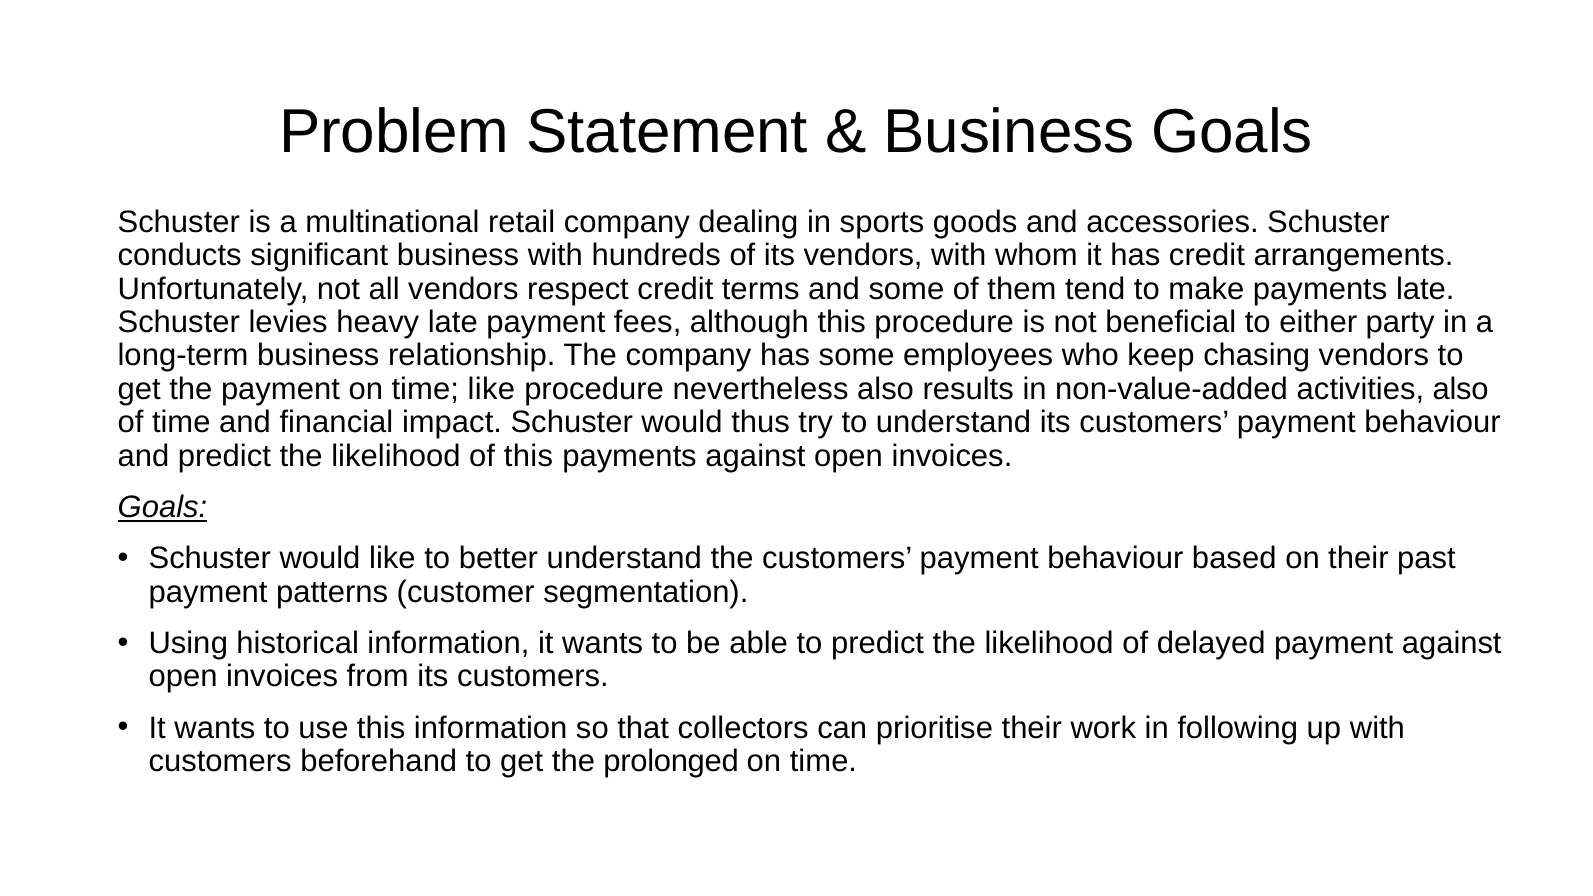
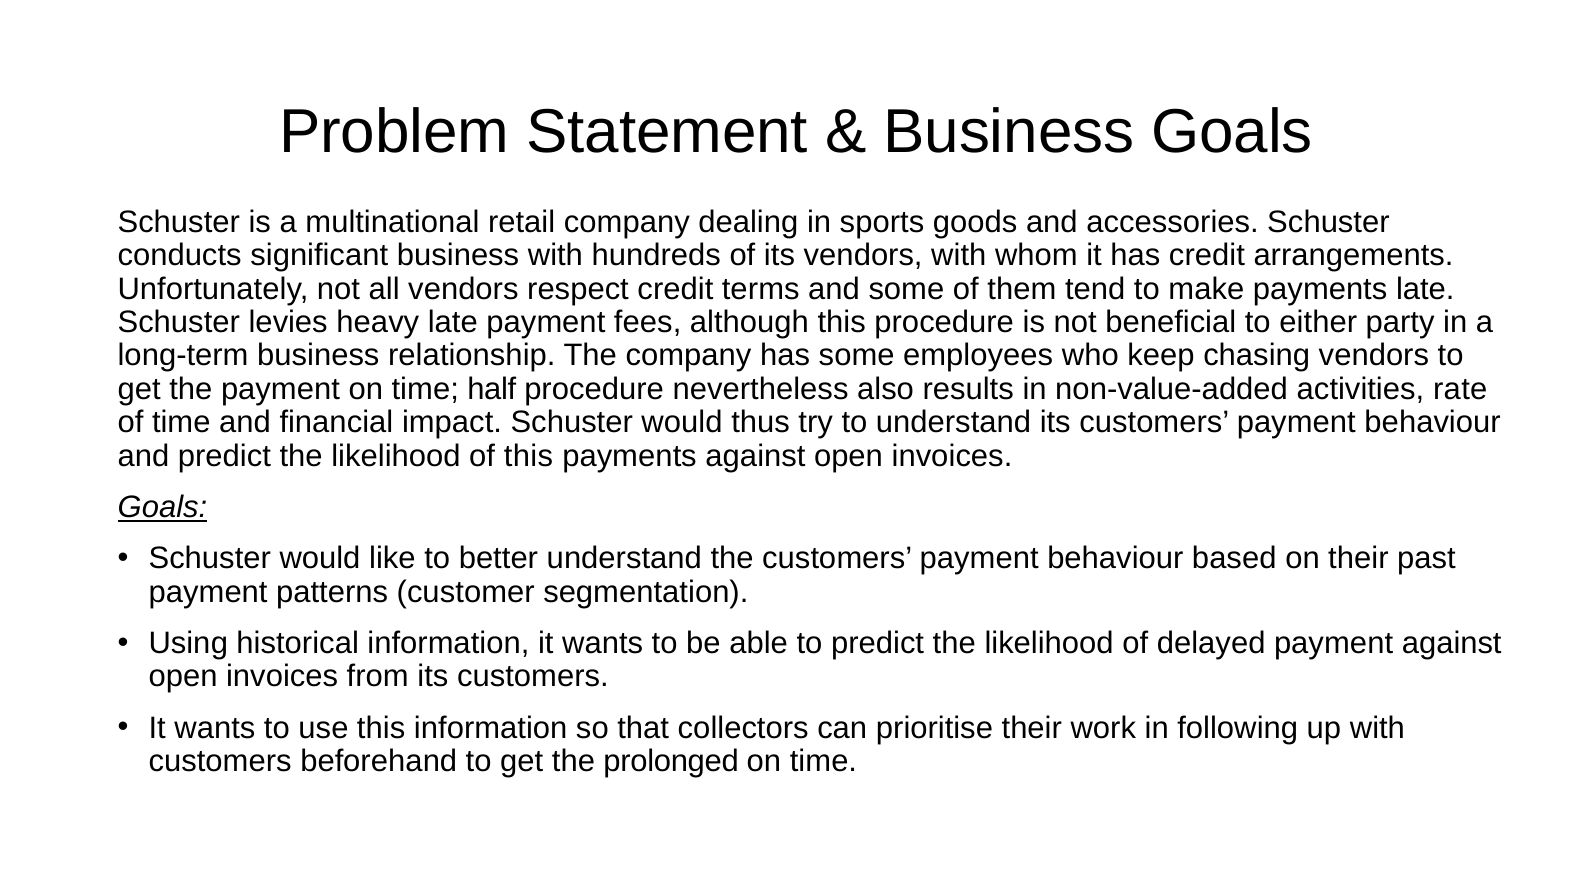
time like: like -> half
activities also: also -> rate
